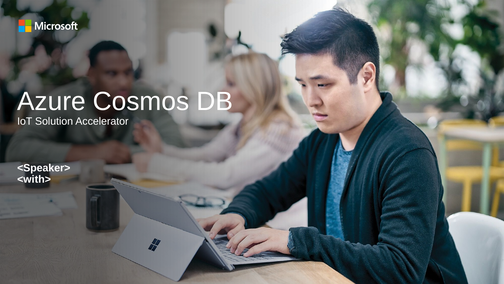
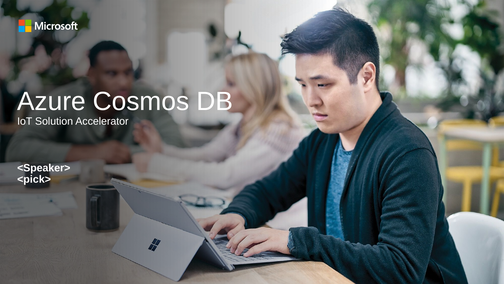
<with>: <with> -> <pick>
